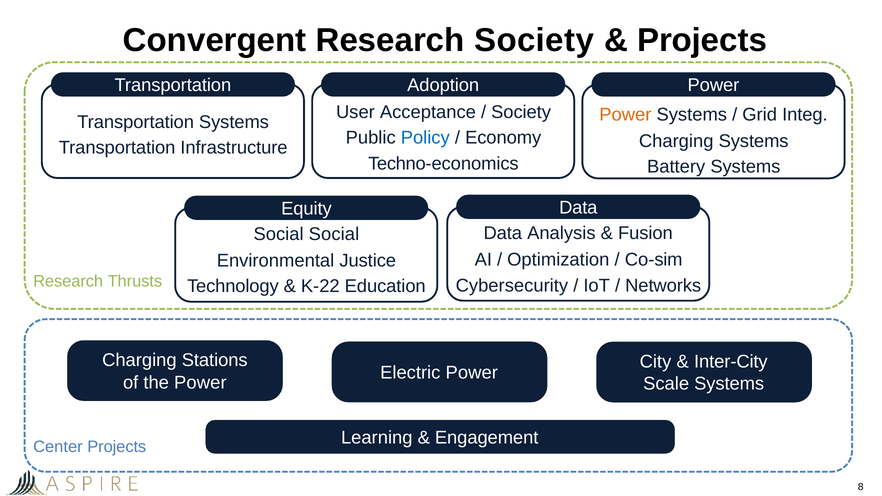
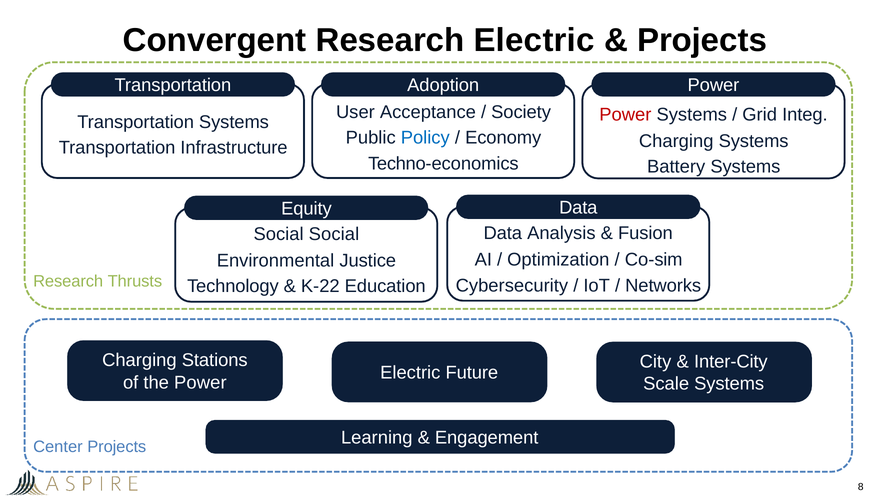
Research Society: Society -> Electric
Power at (625, 115) colour: orange -> red
Electric Power: Power -> Future
